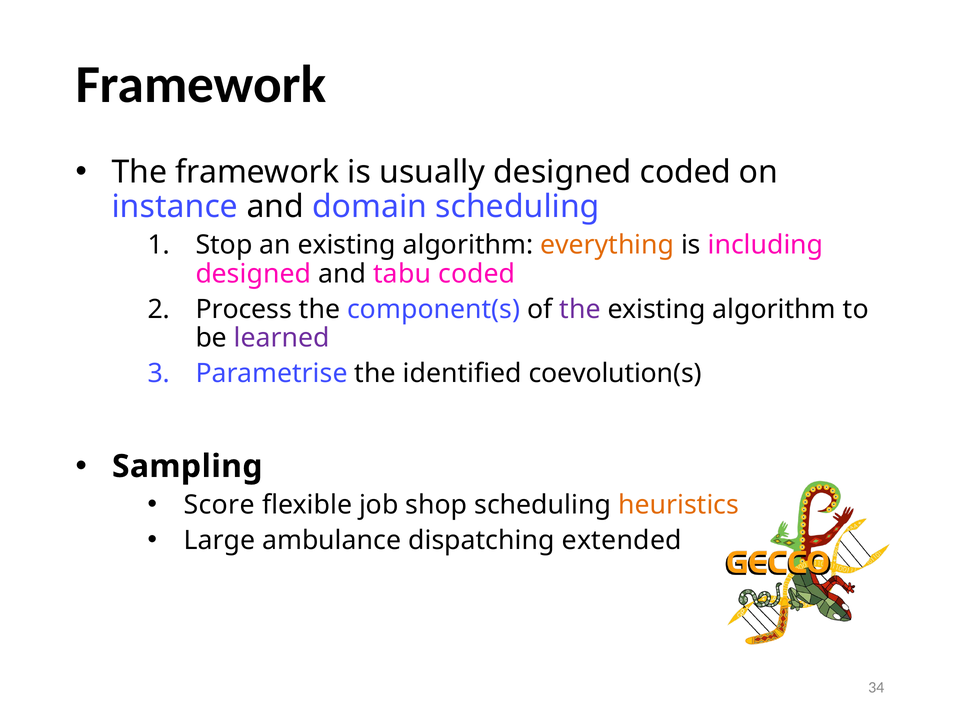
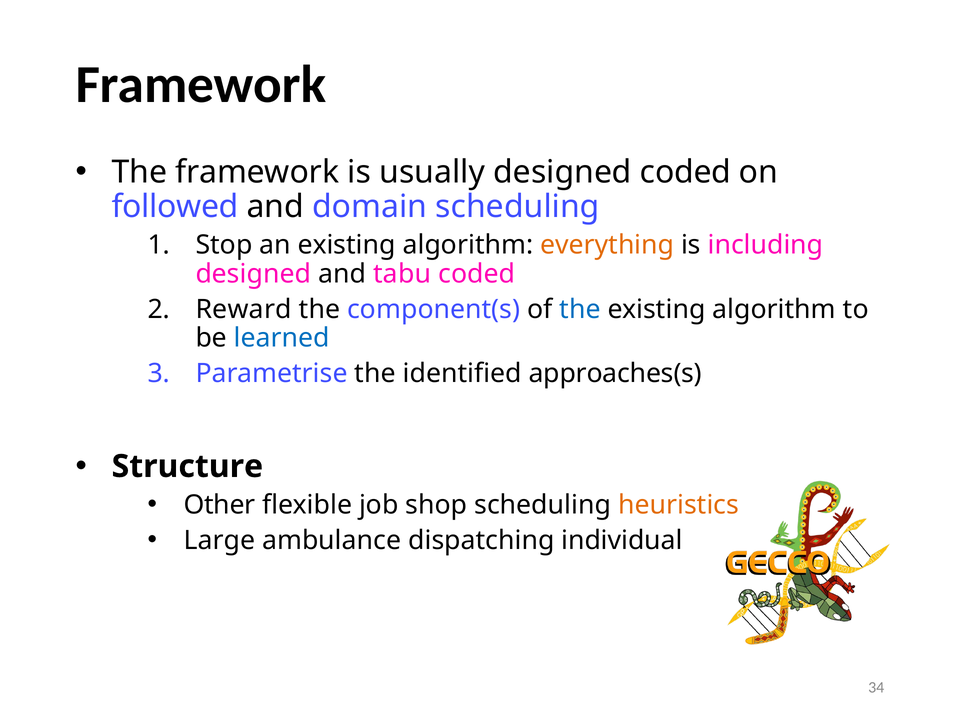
instance: instance -> followed
Process: Process -> Reward
the at (580, 309) colour: purple -> blue
learned colour: purple -> blue
coevolution(s: coevolution(s -> approaches(s
Sampling: Sampling -> Structure
Score: Score -> Other
extended: extended -> individual
